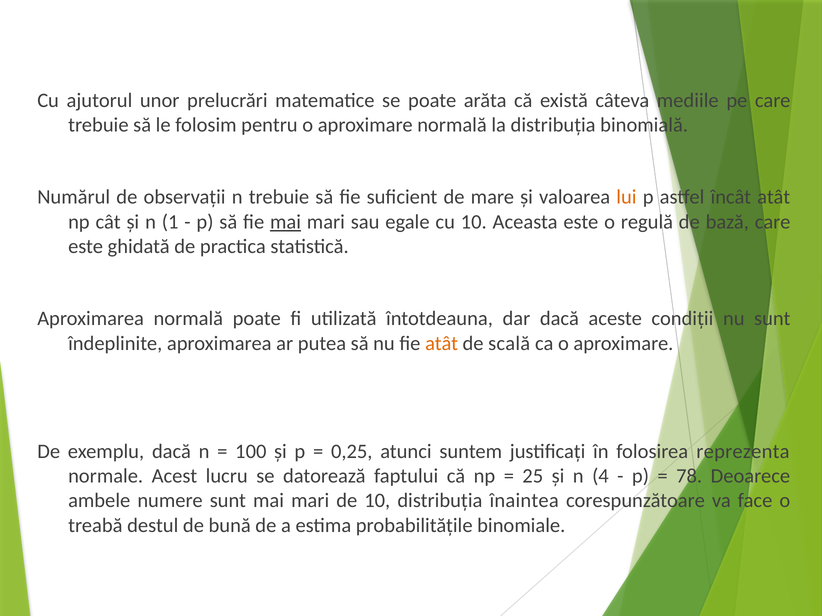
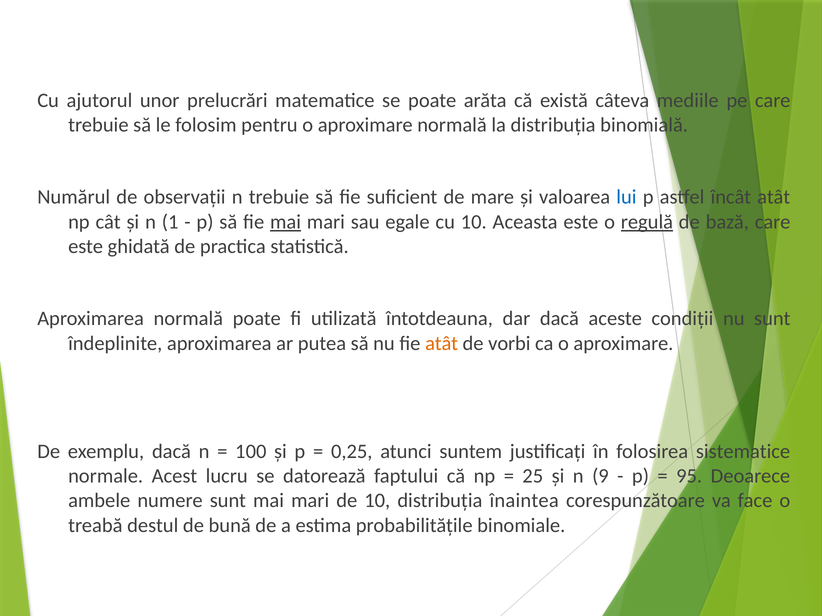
lui colour: orange -> blue
regulă underline: none -> present
scală: scală -> vorbi
reprezenta: reprezenta -> sistematice
4: 4 -> 9
78: 78 -> 95
